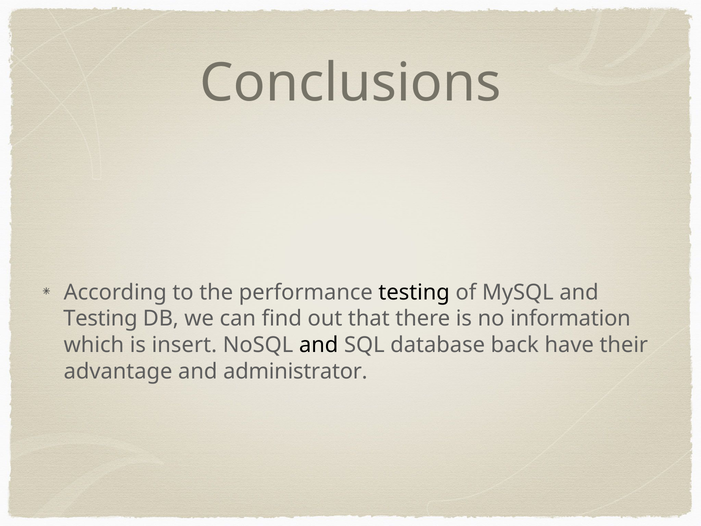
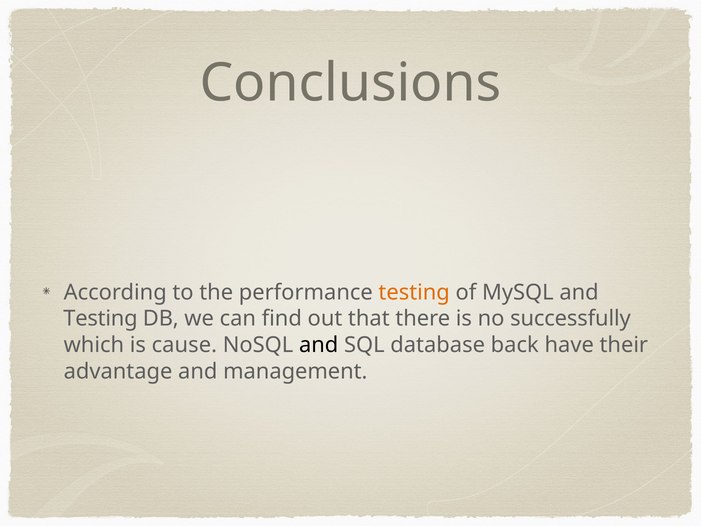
testing at (414, 292) colour: black -> orange
information: information -> successfully
insert: insert -> cause
administrator: administrator -> management
